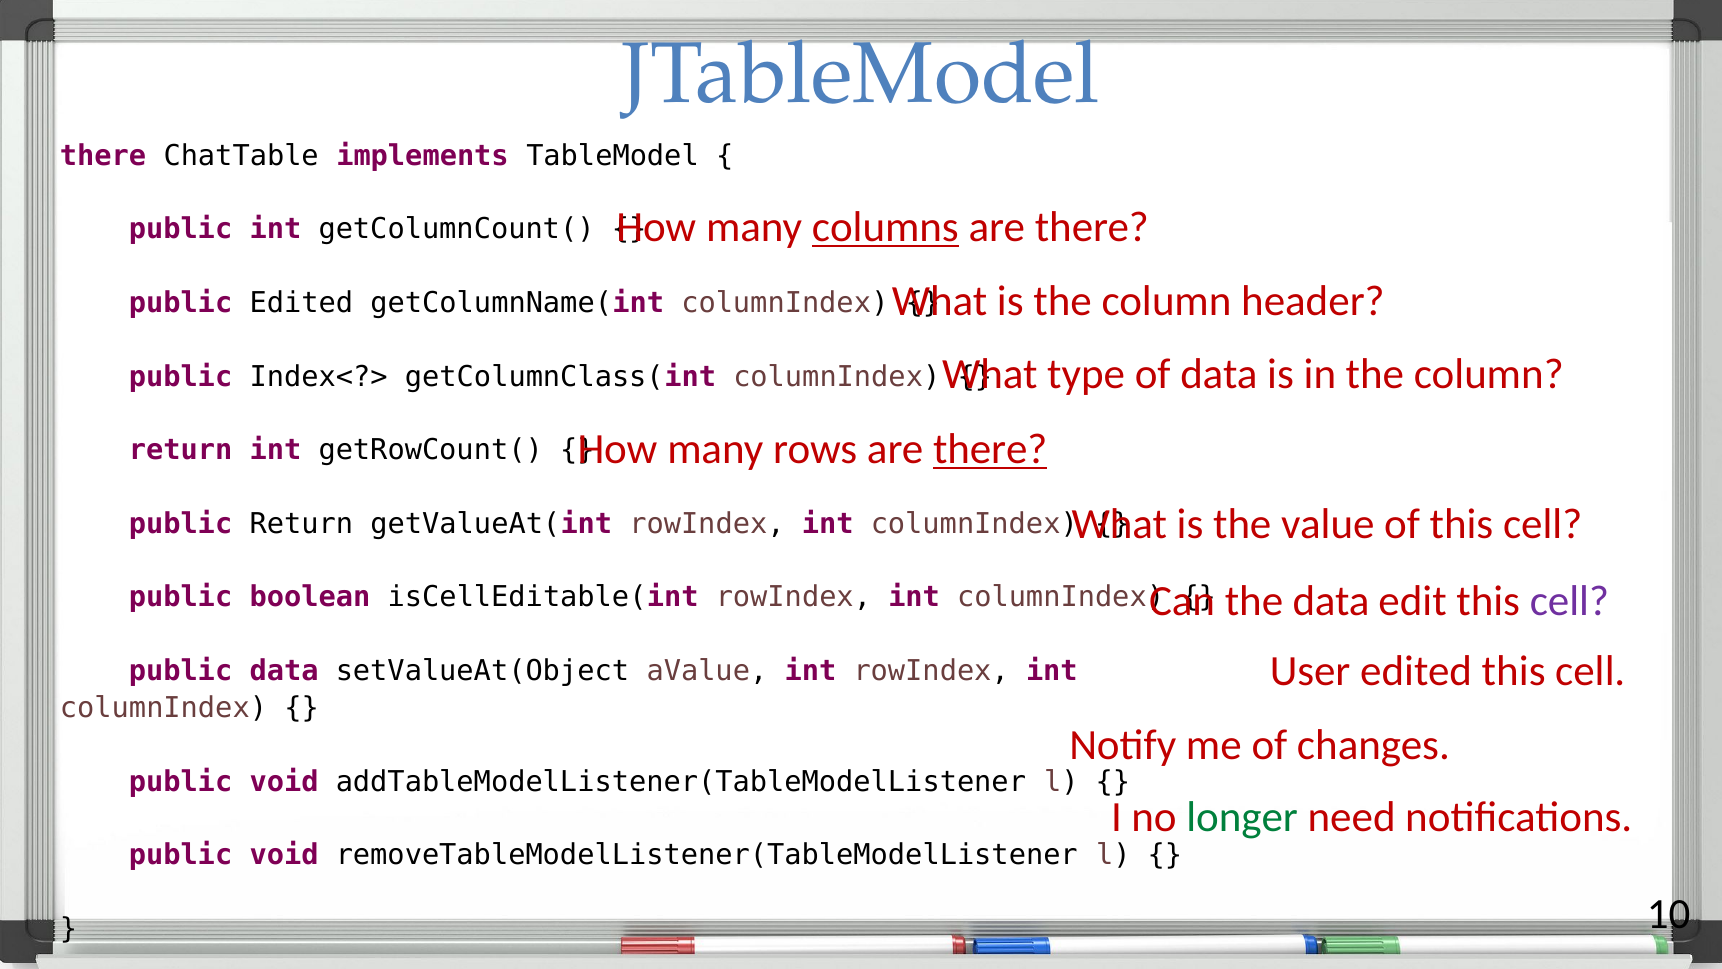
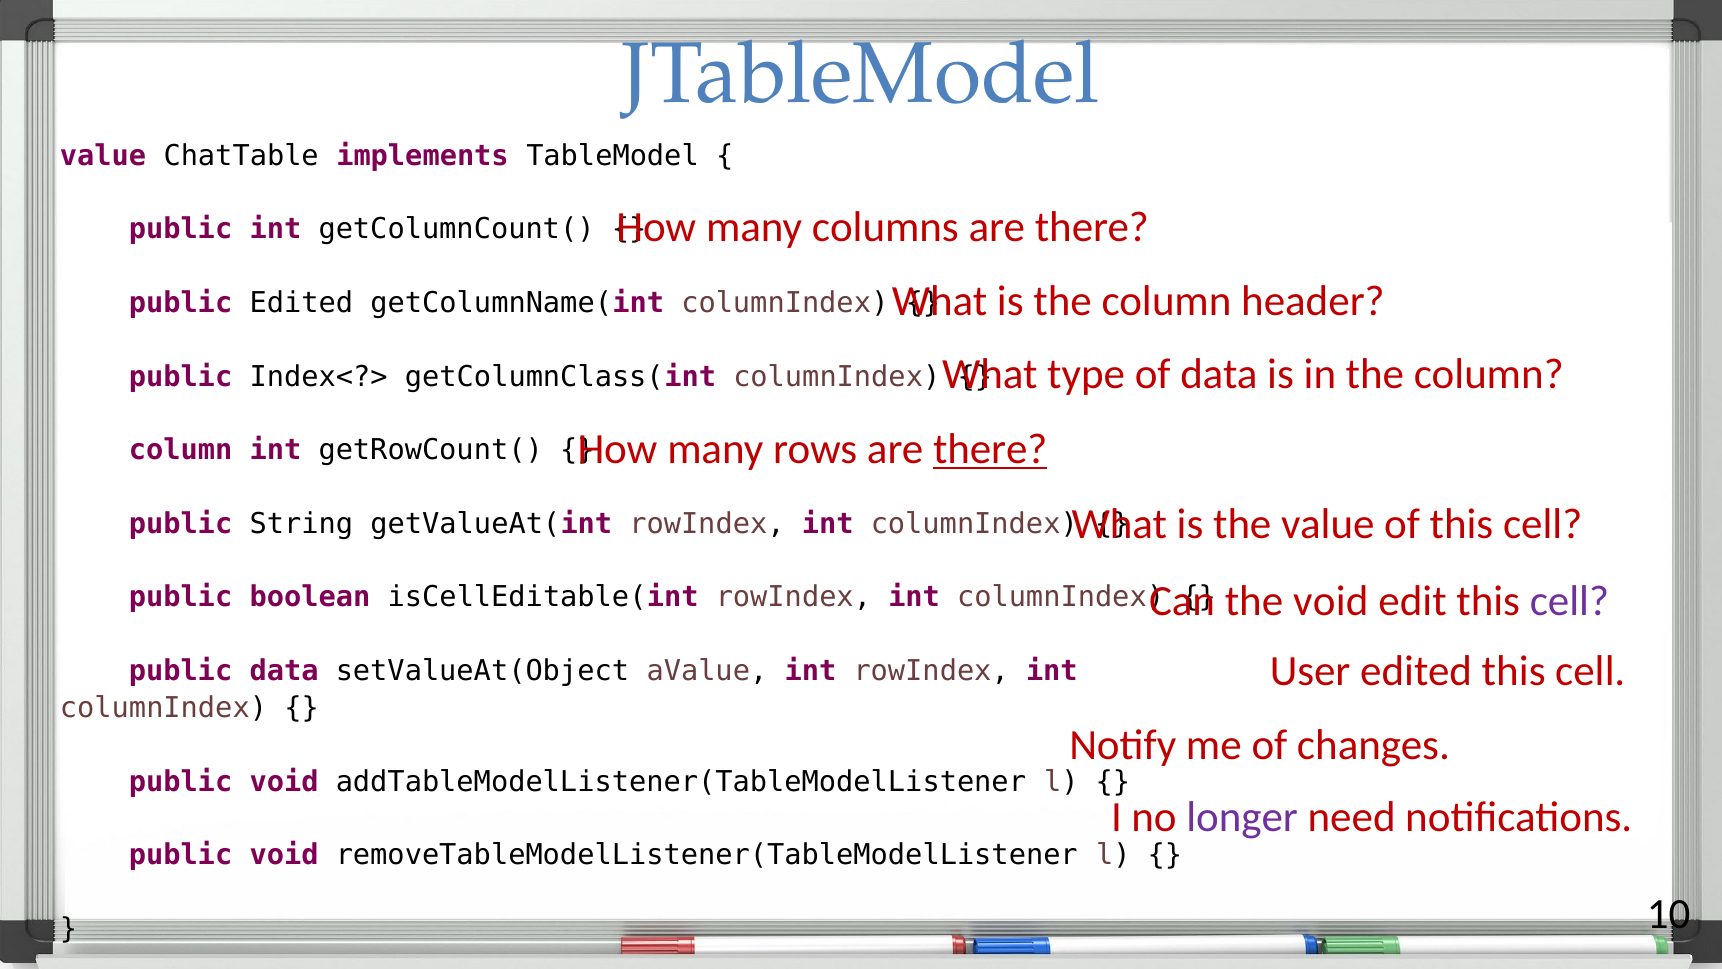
there at (103, 156): there -> value
columns underline: present -> none
return at (181, 450): return -> column
public Return: Return -> String
the data: data -> void
longer colour: green -> purple
